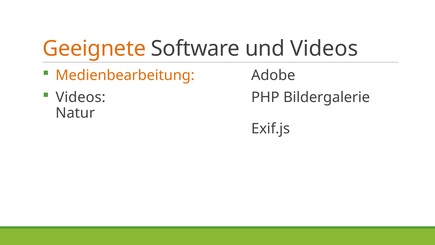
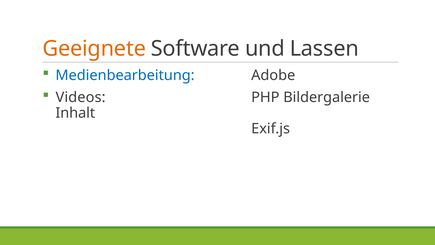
und Videos: Videos -> Lassen
Medienbearbeitung colour: orange -> blue
Natur: Natur -> Inhalt
